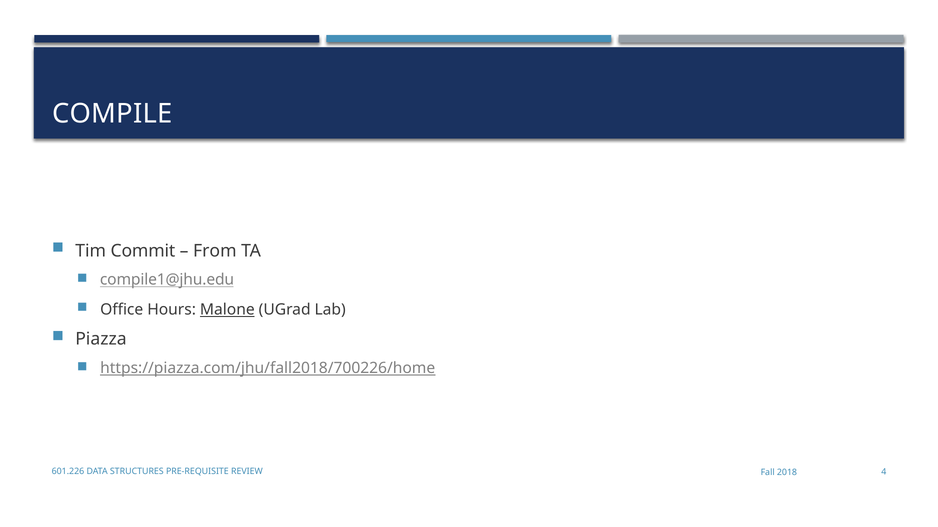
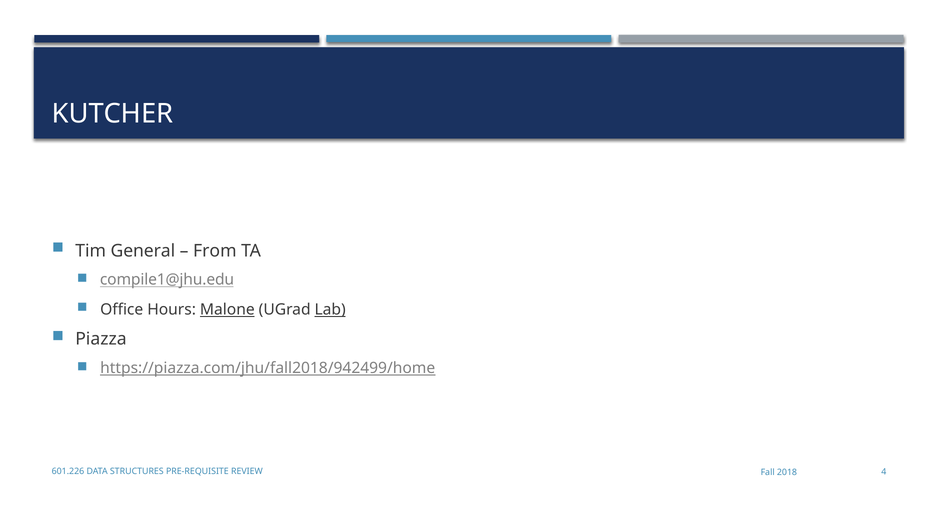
COMPILE: COMPILE -> KUTCHER
Commit: Commit -> General
Lab underline: none -> present
https://piazza.com/jhu/fall2018/700226/home: https://piazza.com/jhu/fall2018/700226/home -> https://piazza.com/jhu/fall2018/942499/home
